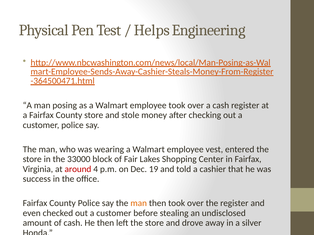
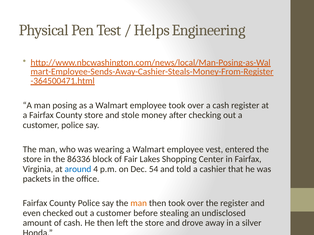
33000: 33000 -> 86336
around colour: red -> blue
19: 19 -> 54
success: success -> packets
